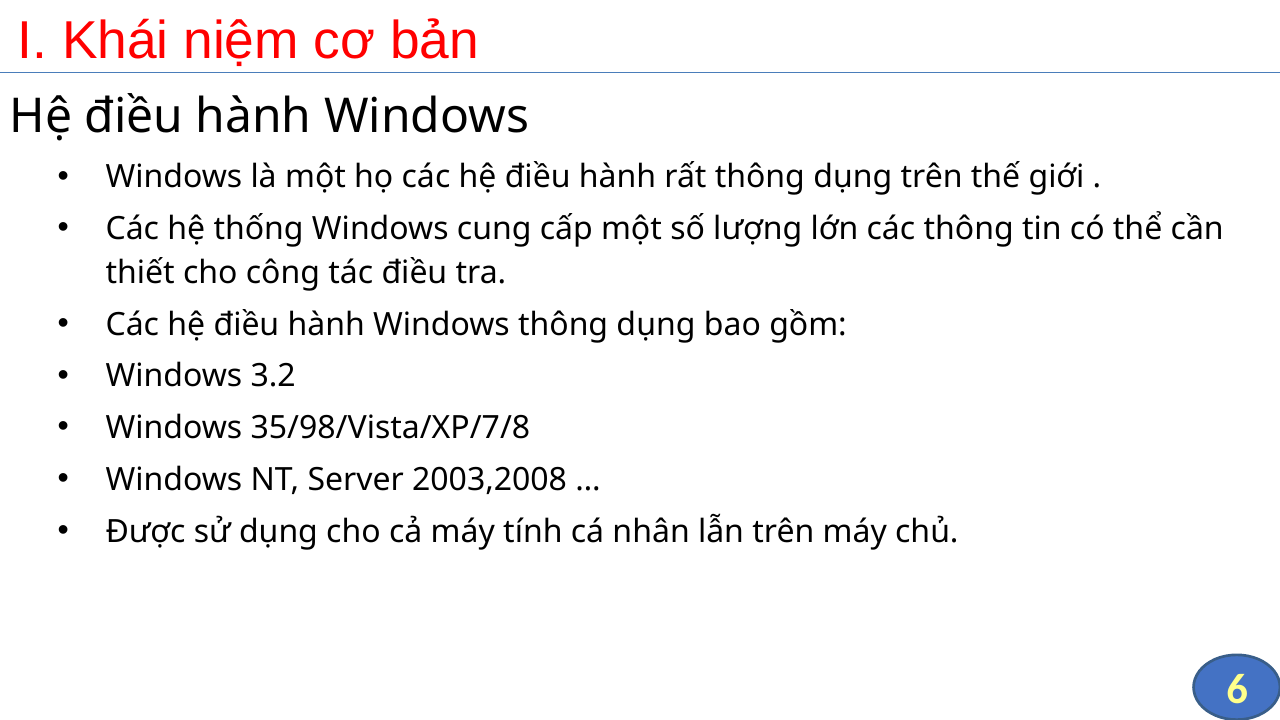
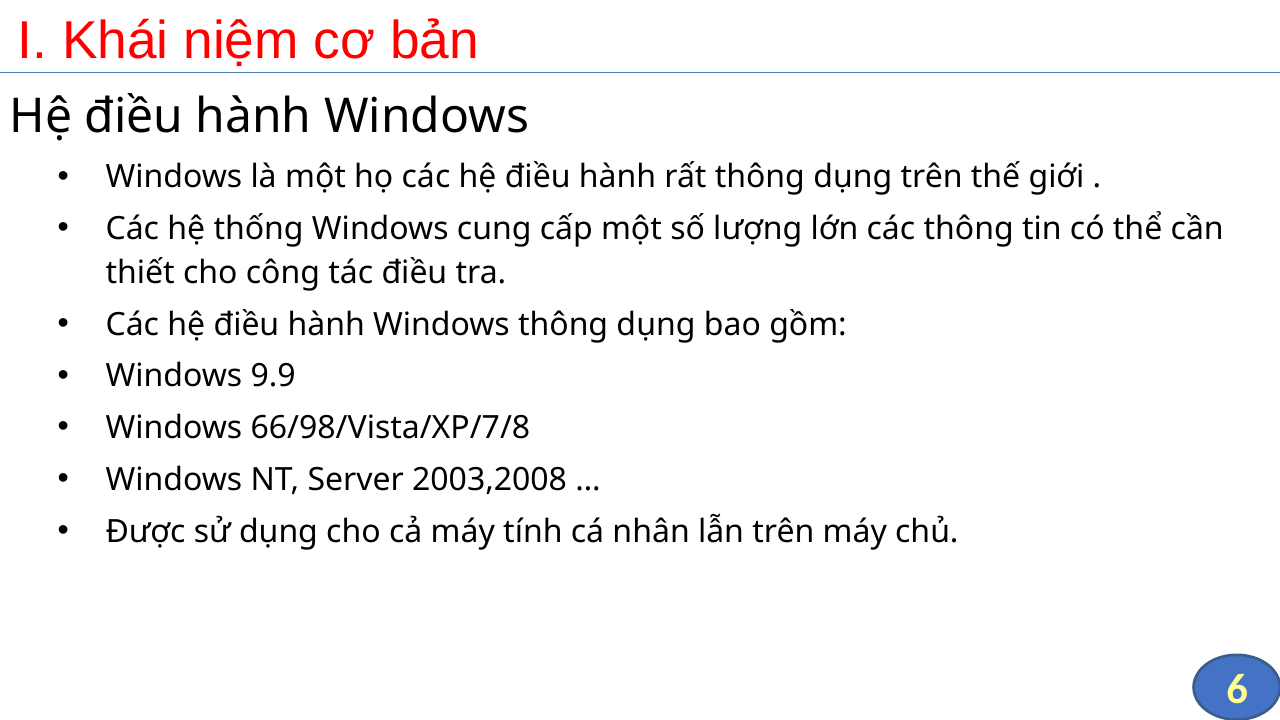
3.2: 3.2 -> 9.9
35/98/Vista/XP/7/8: 35/98/Vista/XP/7/8 -> 66/98/Vista/XP/7/8
